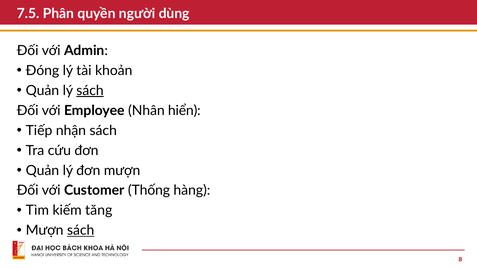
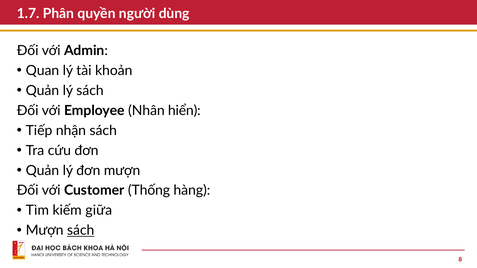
7.5: 7.5 -> 1.7
Đóng: Đóng -> Quan
sách at (90, 91) underline: present -> none
tăng: tăng -> giữa
